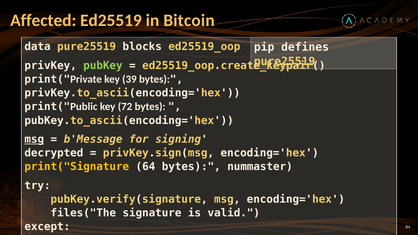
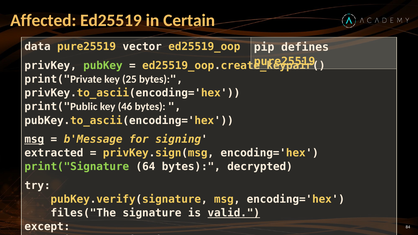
Bitcoin: Bitcoin -> Certain
blocks: blocks -> vector
39: 39 -> 25
72: 72 -> 46
decrypted: decrypted -> extracted
print("Signature colour: yellow -> light green
nummaster: nummaster -> decrypted
valid underline: none -> present
